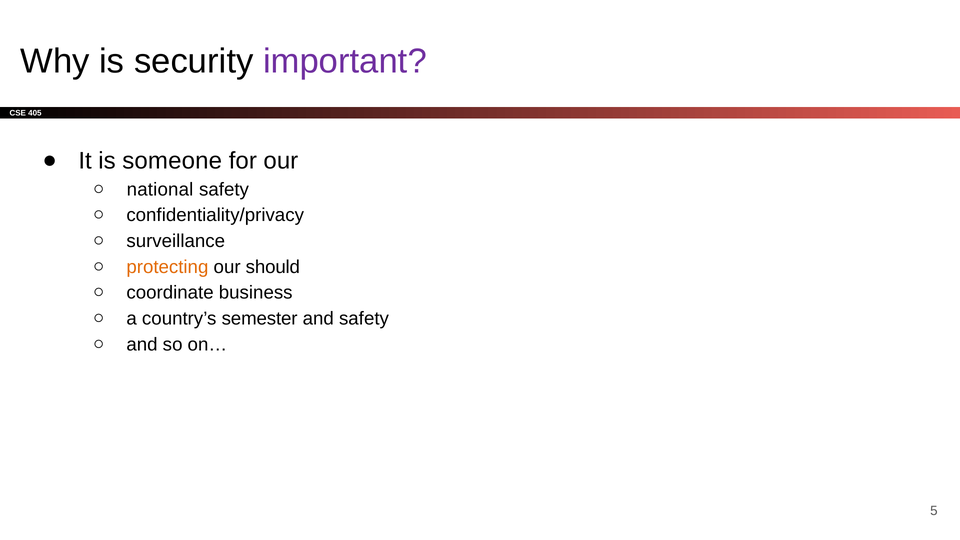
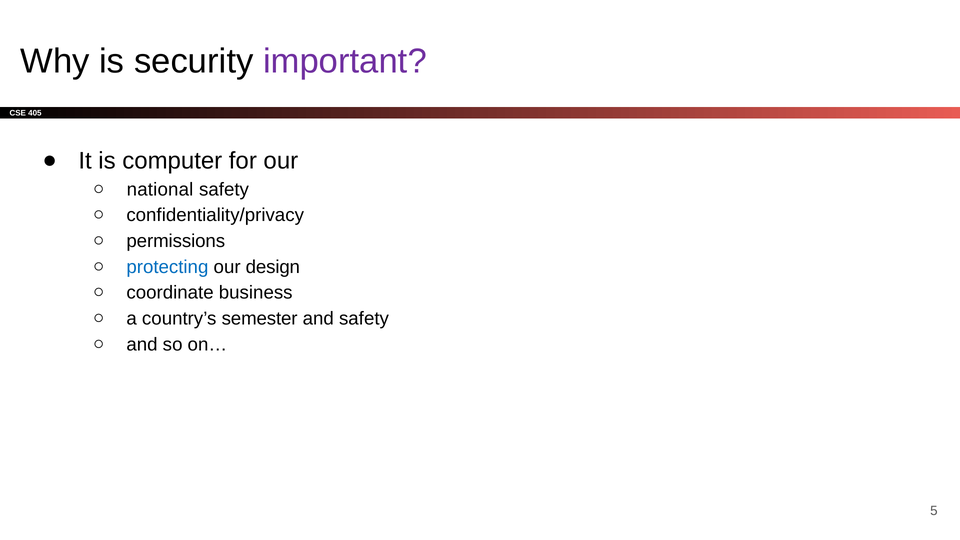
someone: someone -> computer
surveillance: surveillance -> permissions
protecting colour: orange -> blue
should: should -> design
